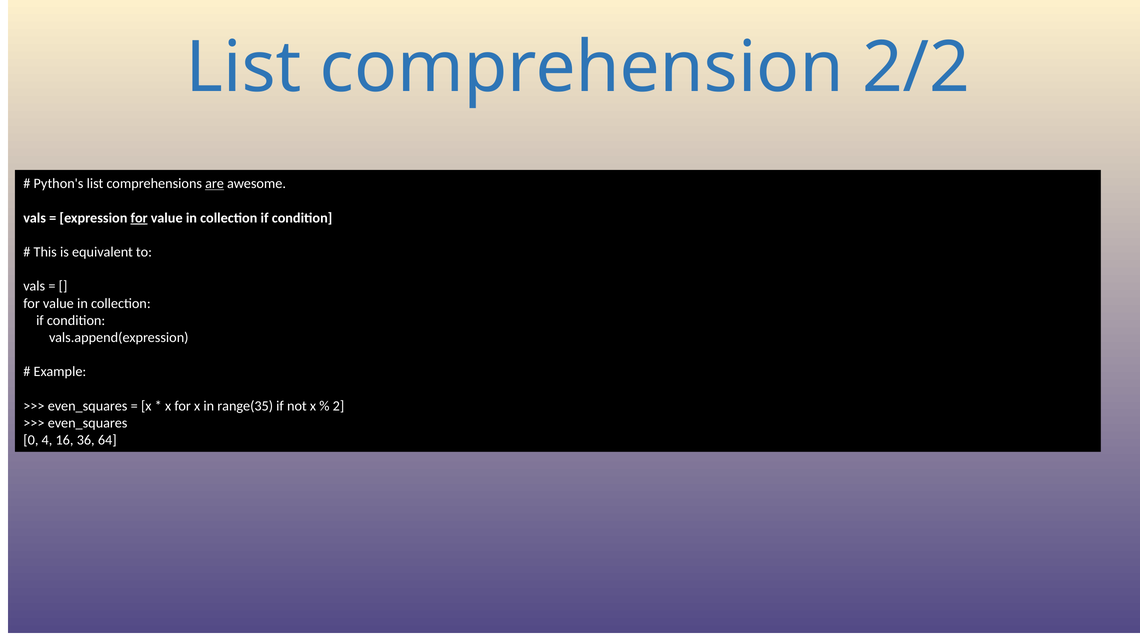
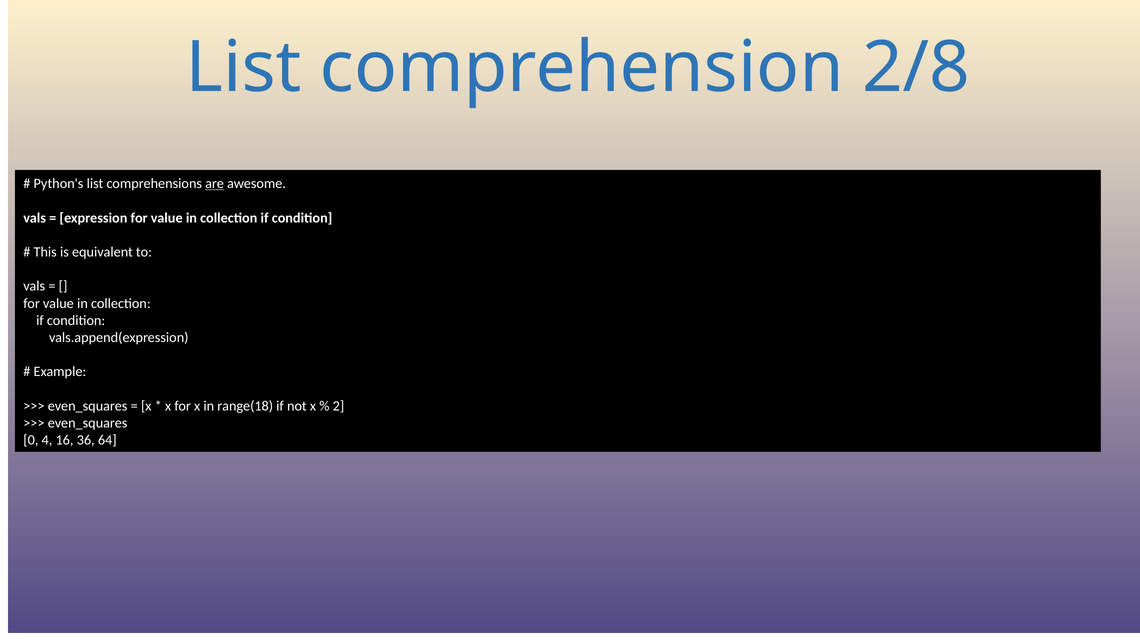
2/2: 2/2 -> 2/8
for at (139, 218) underline: present -> none
range(35: range(35 -> range(18
